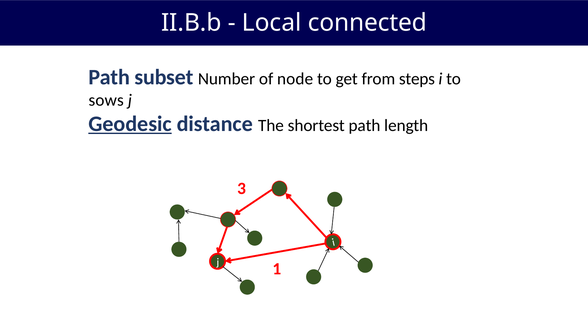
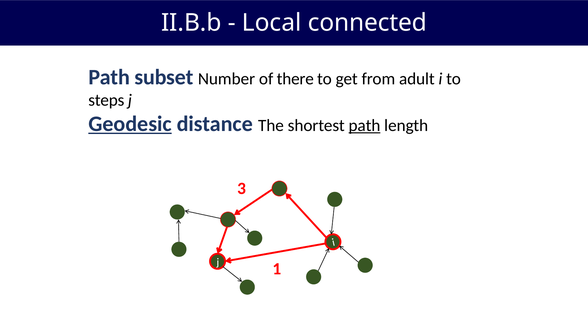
node: node -> there
steps: steps -> adult
sows: sows -> steps
path at (364, 125) underline: none -> present
